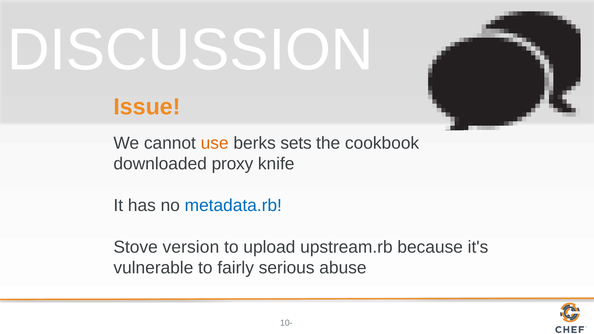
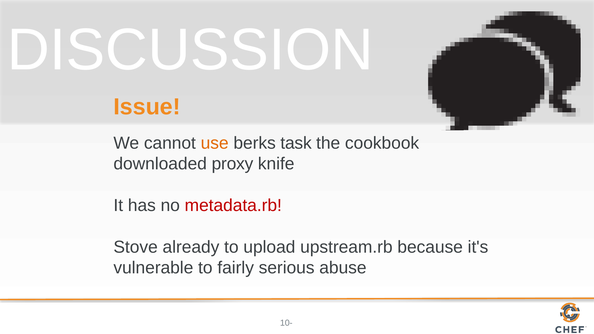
sets: sets -> task
metadata.rb colour: blue -> red
version: version -> already
